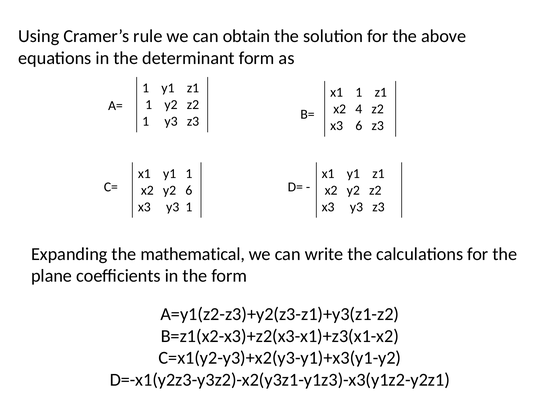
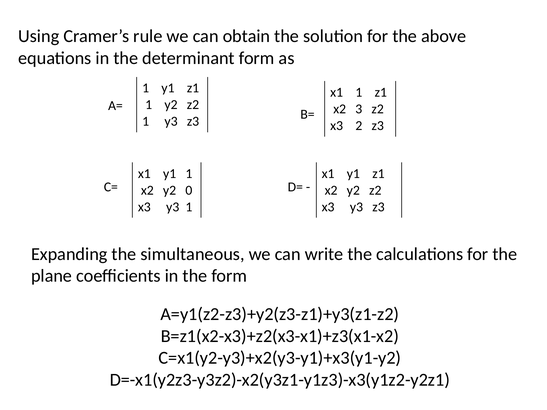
4: 4 -> 3
x3 6: 6 -> 2
y2 6: 6 -> 0
mathematical: mathematical -> simultaneous
